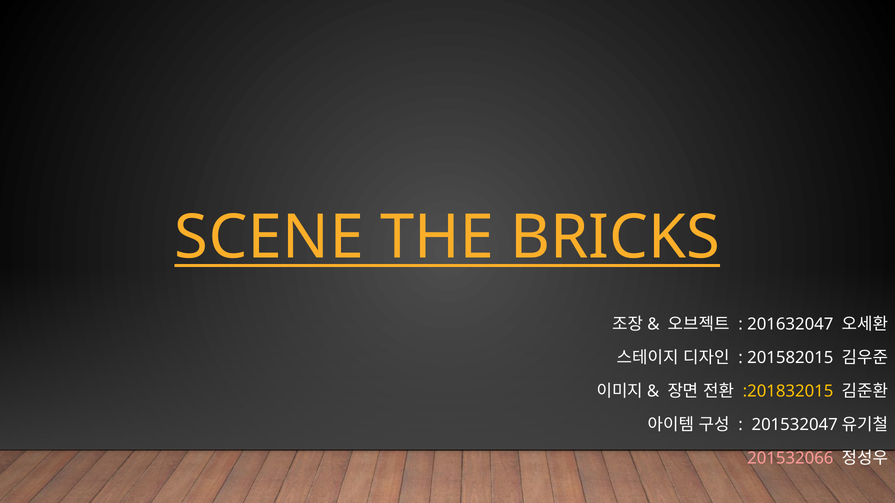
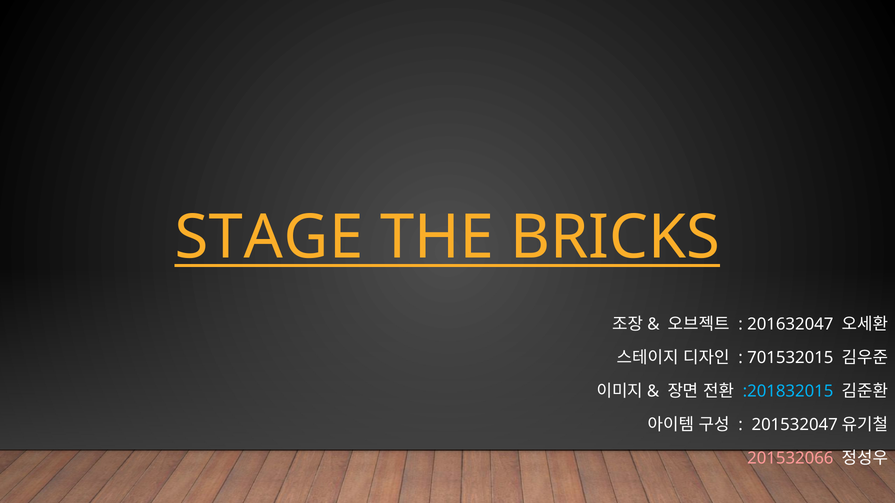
SCENE: SCENE -> STAGE
201582015: 201582015 -> 701532015
:201832015 colour: yellow -> light blue
